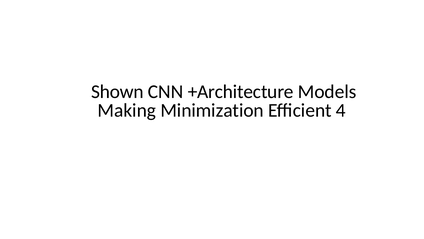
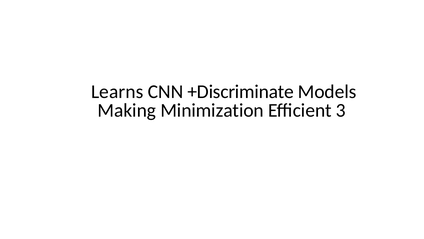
Shown: Shown -> Learns
+Architecture: +Architecture -> +Discriminate
4: 4 -> 3
